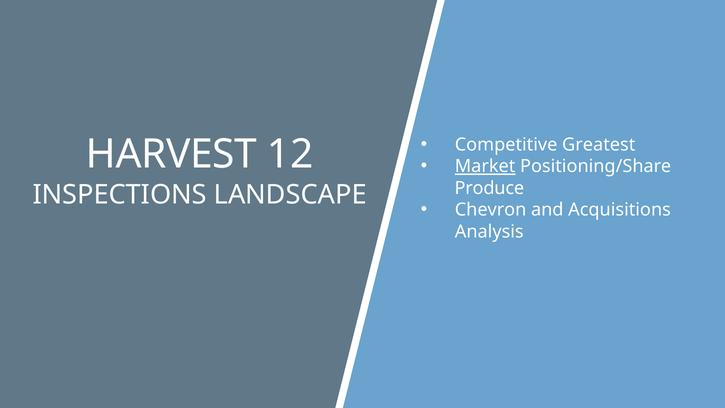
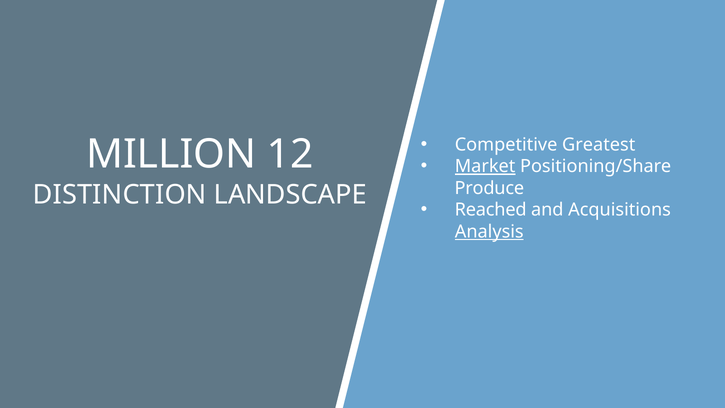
HARVEST: HARVEST -> MILLION
INSPECTIONS: INSPECTIONS -> DISTINCTION
Chevron: Chevron -> Reached
Analysis underline: none -> present
